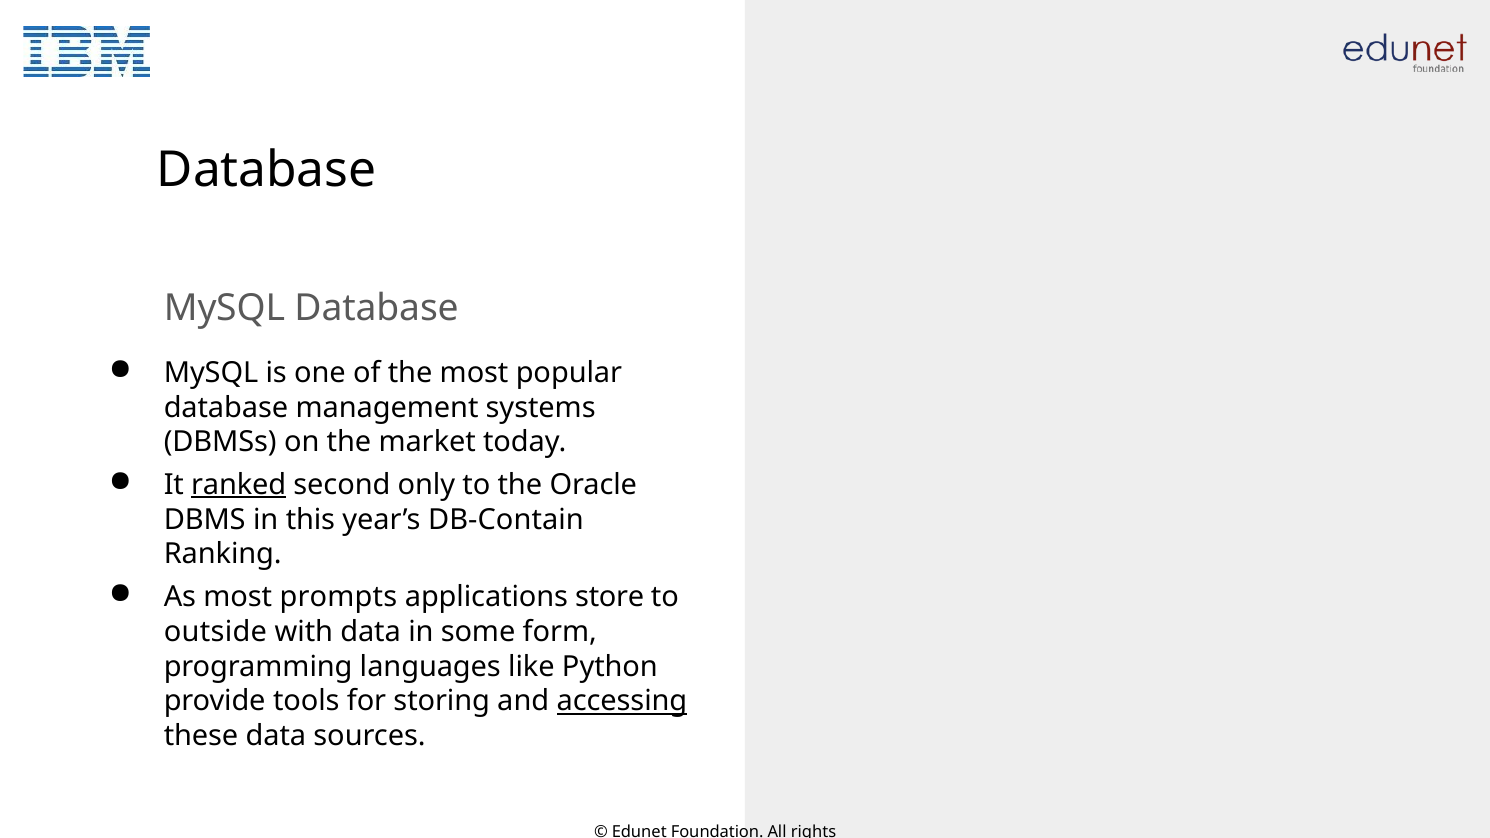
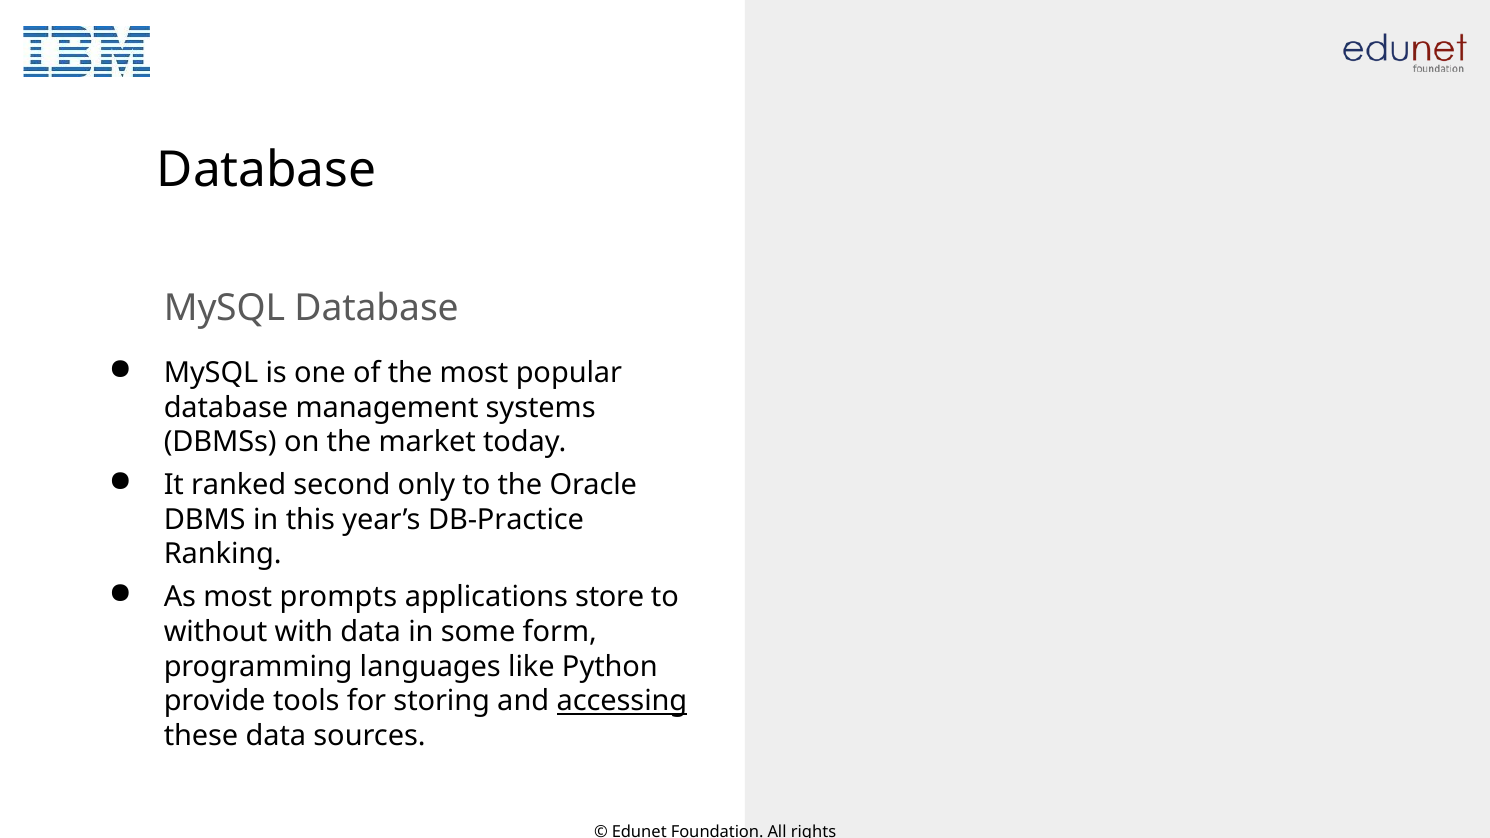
ranked underline: present -> none
DB-Contain: DB-Contain -> DB-Practice
outside: outside -> without
